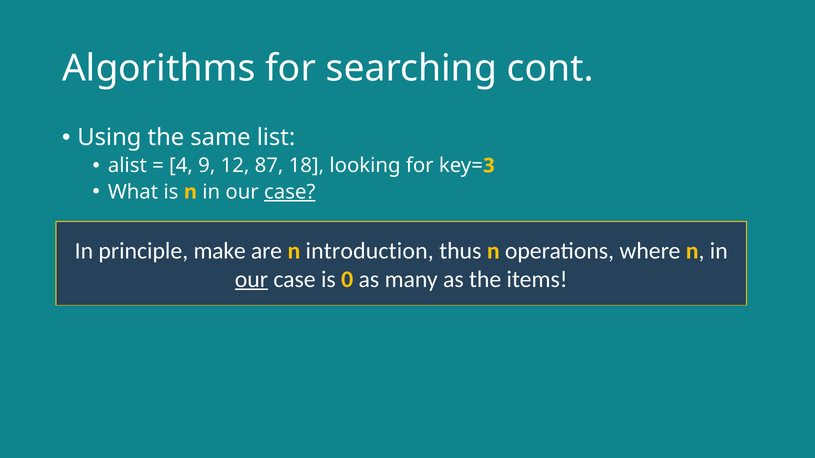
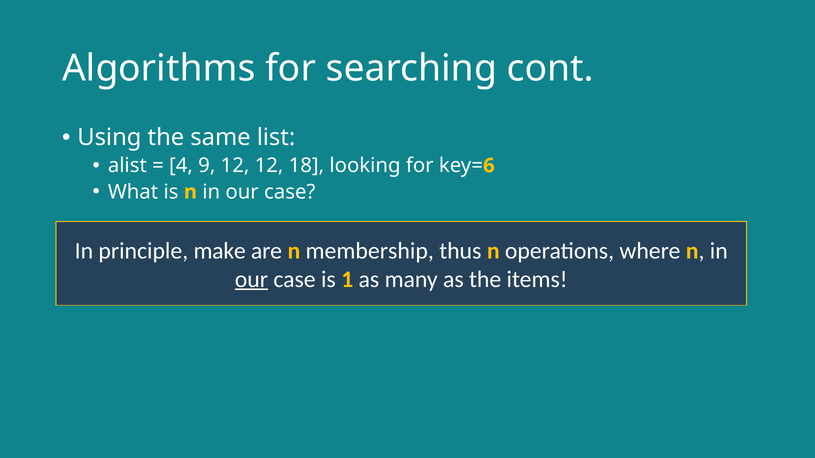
12 87: 87 -> 12
3: 3 -> 6
case at (290, 192) underline: present -> none
introduction: introduction -> membership
0: 0 -> 1
